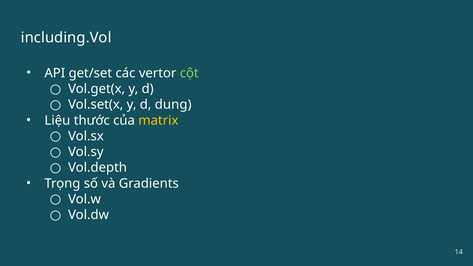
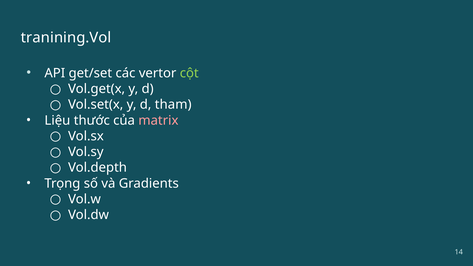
including.Vol: including.Vol -> tranining.Vol
dung: dung -> tham
matrix colour: yellow -> pink
